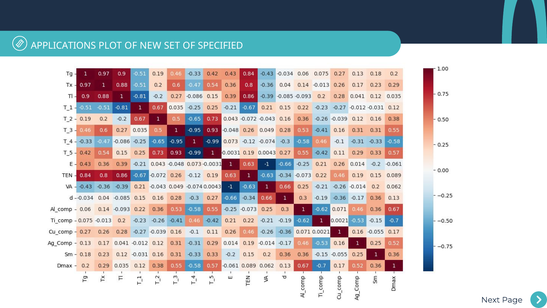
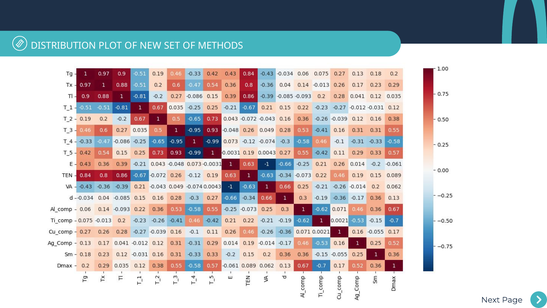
APPLICATIONS: APPLICATIONS -> DISTRIBUTION
SPECIFIED: SPECIFIED -> METHODS
